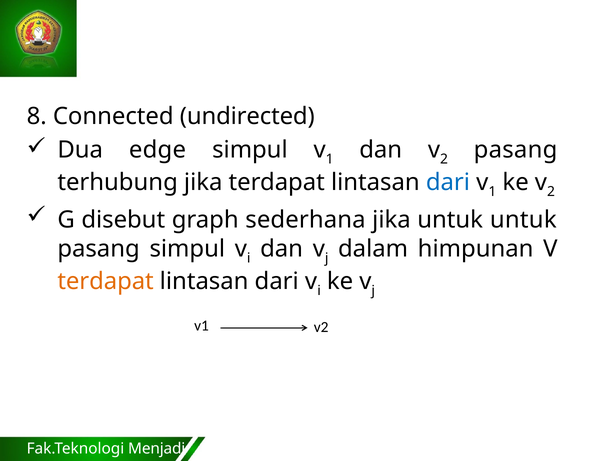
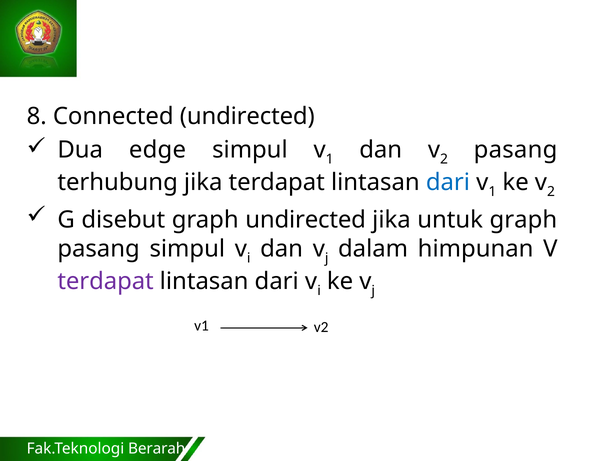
graph sederhana: sederhana -> undirected
untuk untuk: untuk -> graph
terdapat at (106, 281) colour: orange -> purple
Menjadi: Menjadi -> Berarah
